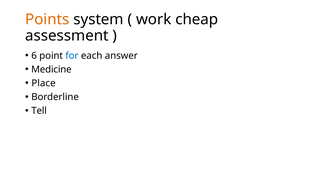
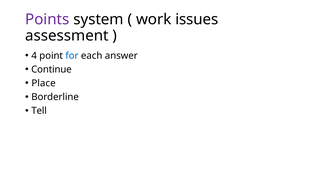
Points colour: orange -> purple
cheap: cheap -> issues
6: 6 -> 4
Medicine: Medicine -> Continue
